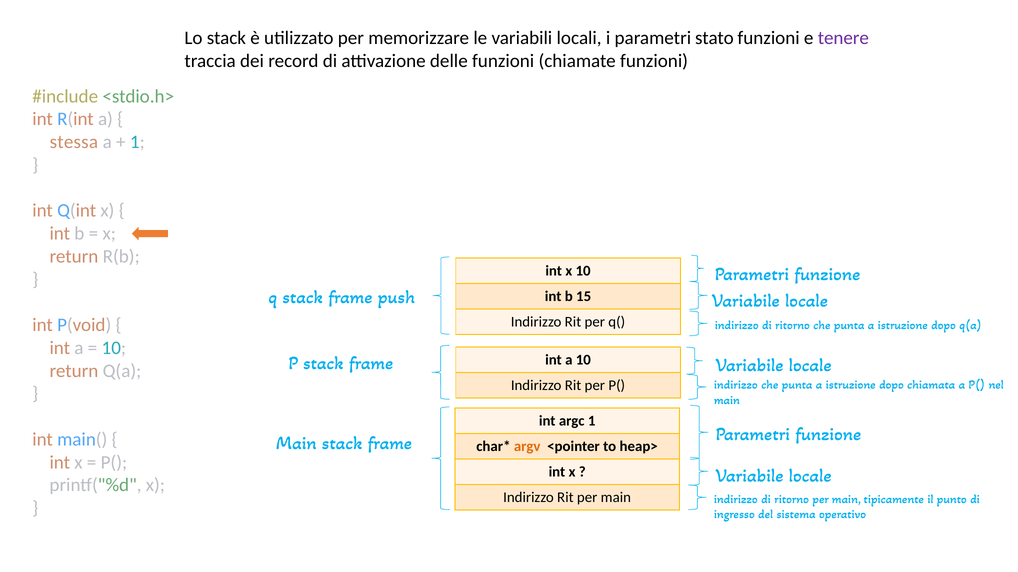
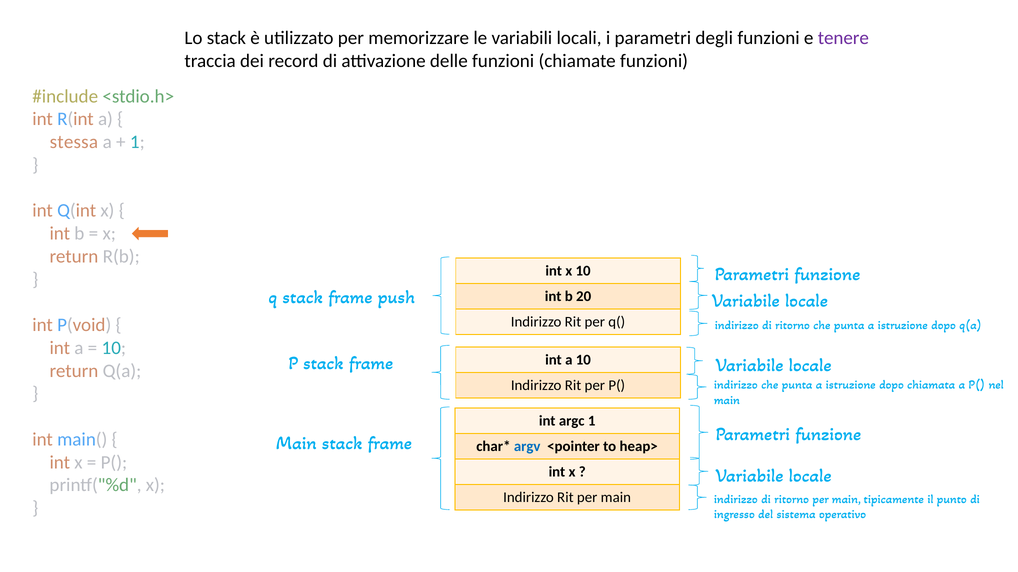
stato: stato -> degli
15: 15 -> 20
argv colour: orange -> blue
